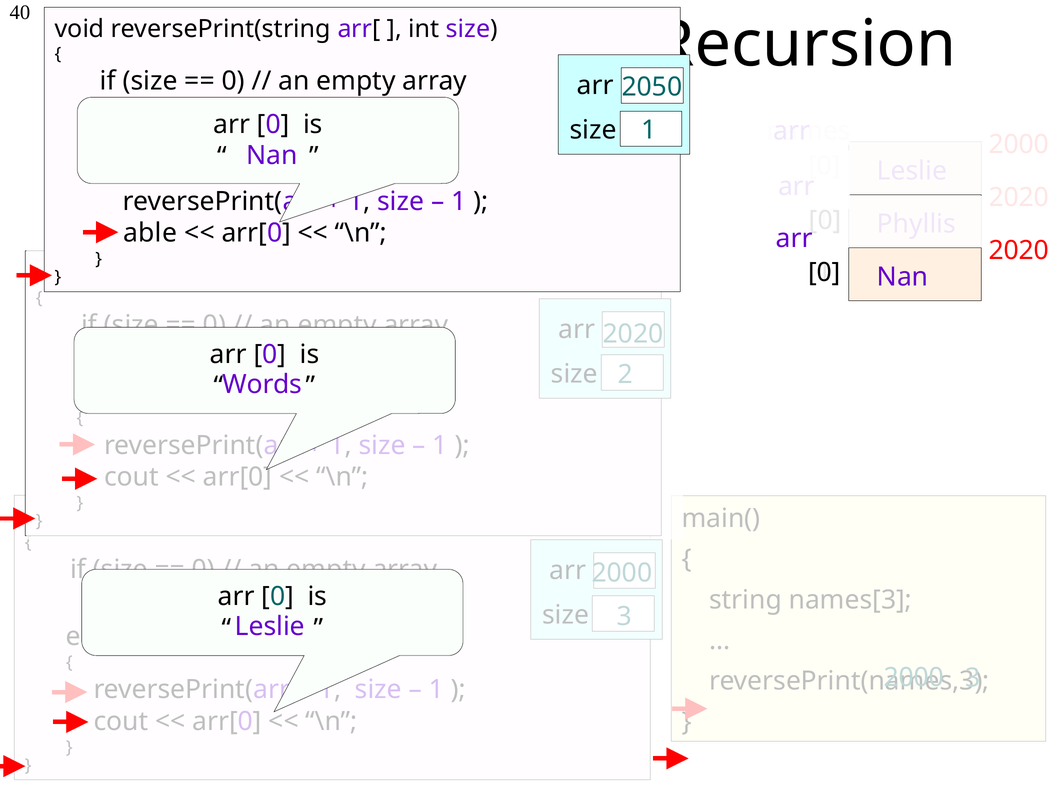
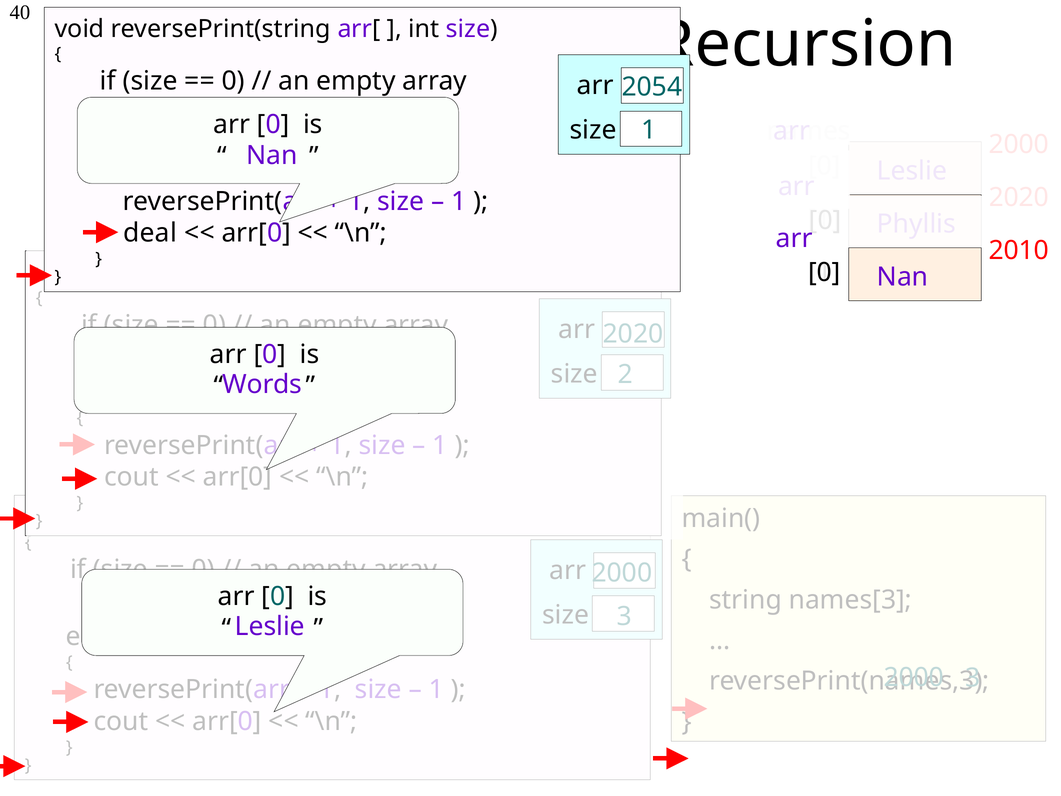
2050: 2050 -> 2054
able: able -> deal
2020 at (1019, 251): 2020 -> 2010
